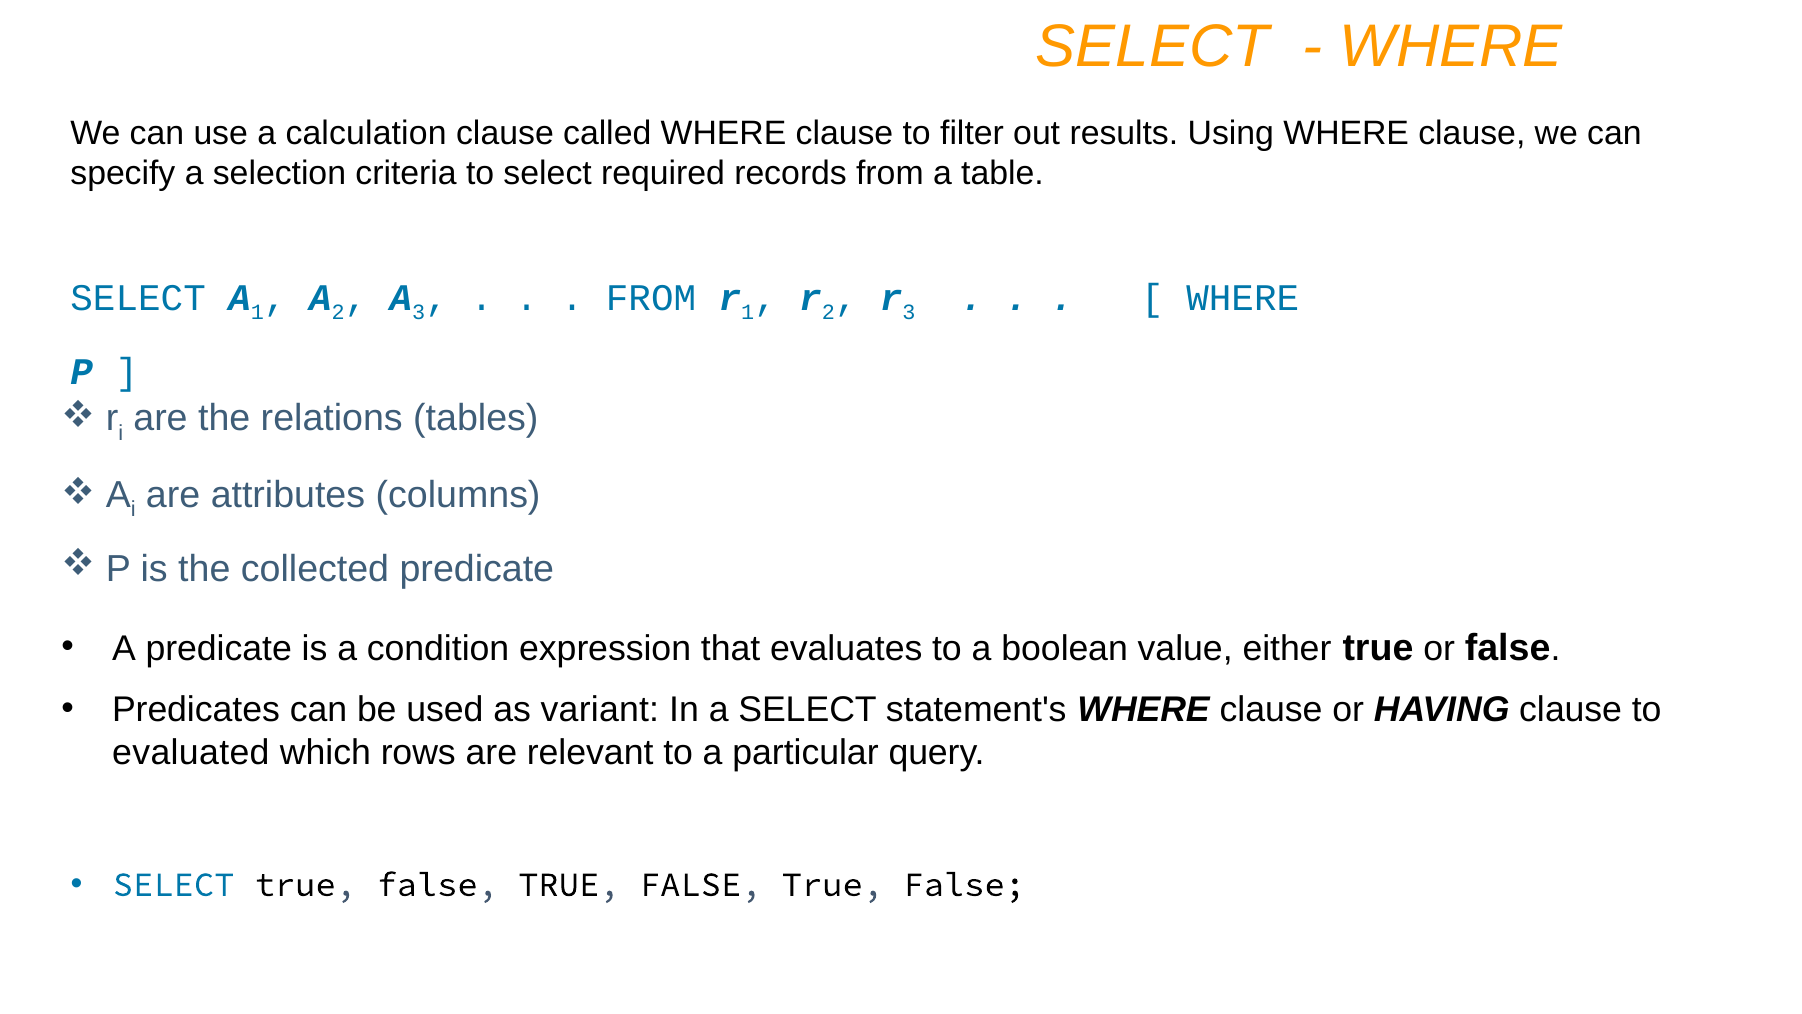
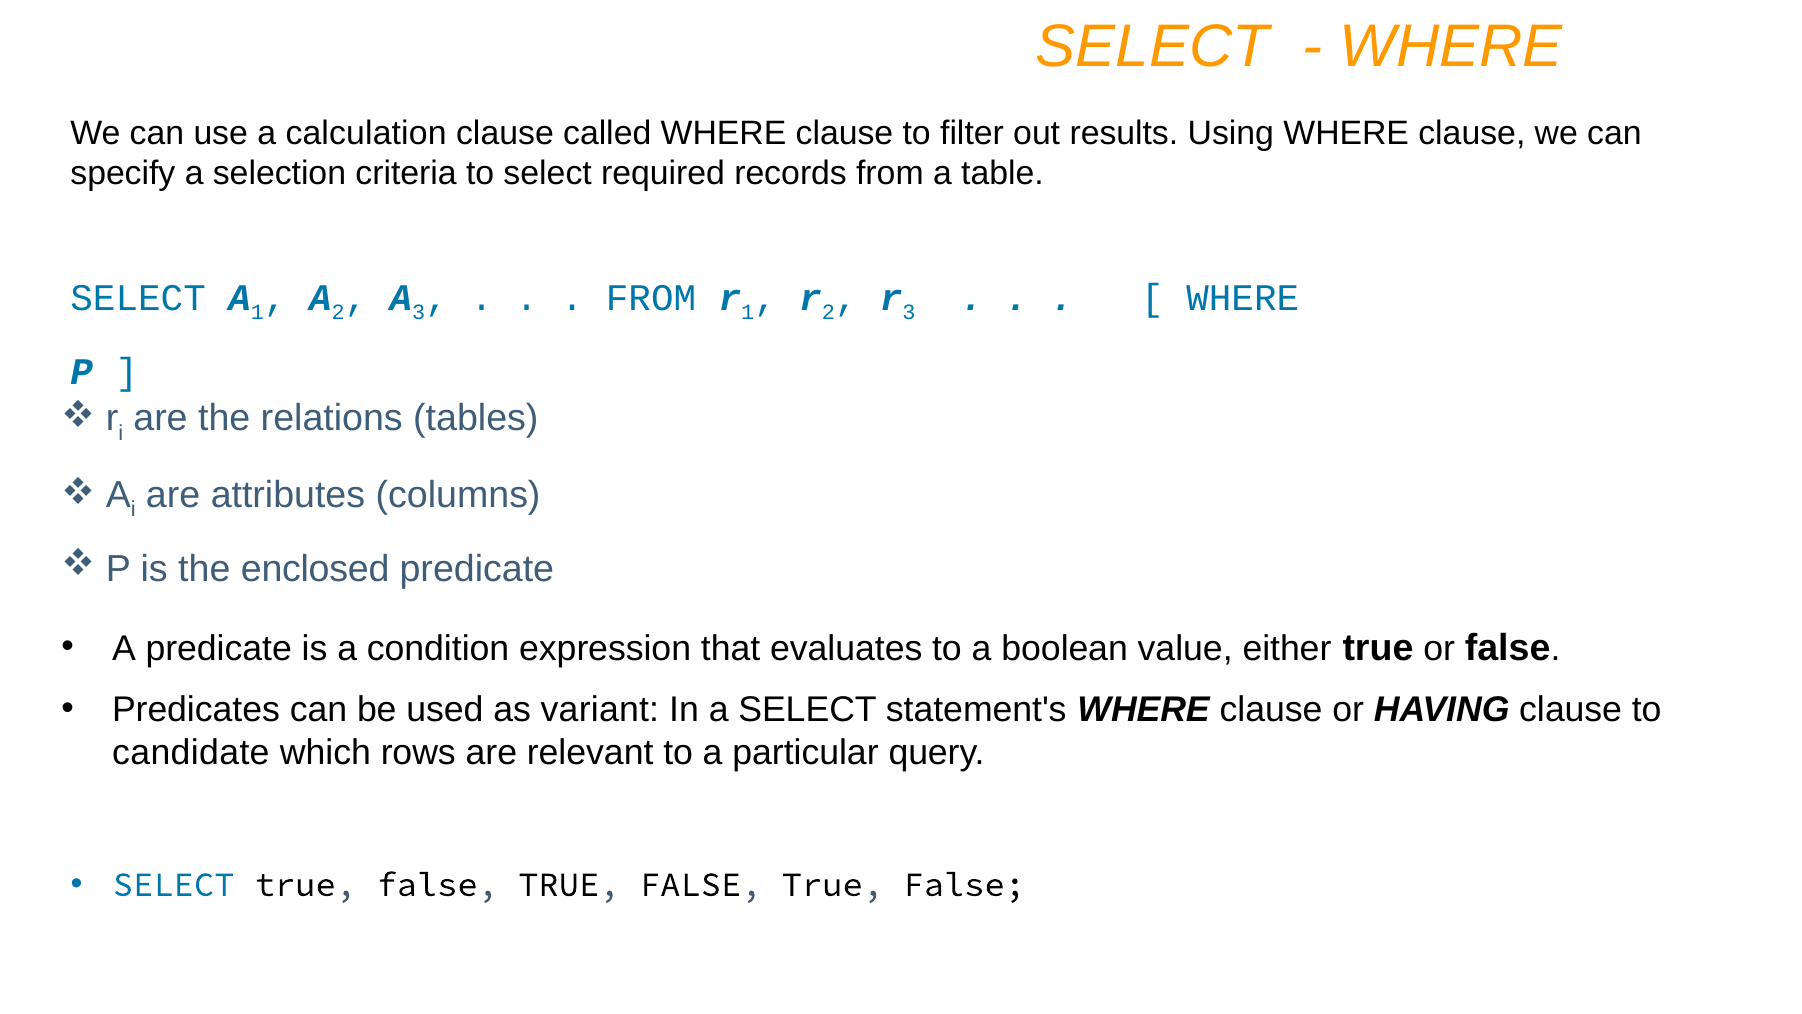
collected: collected -> enclosed
evaluated: evaluated -> candidate
